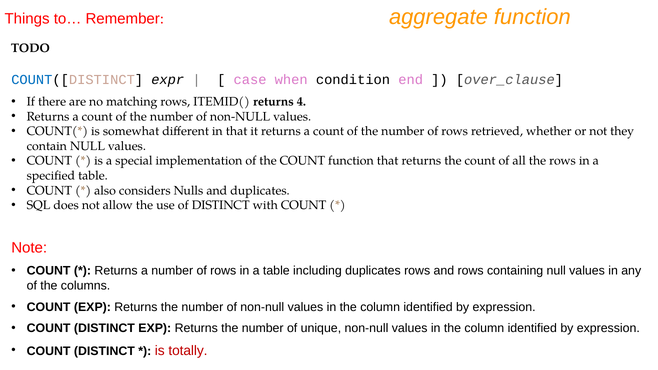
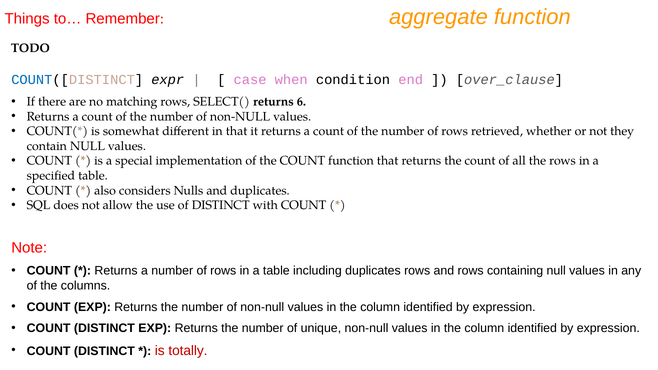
ITEMID(: ITEMID( -> SELECT(
4: 4 -> 6
